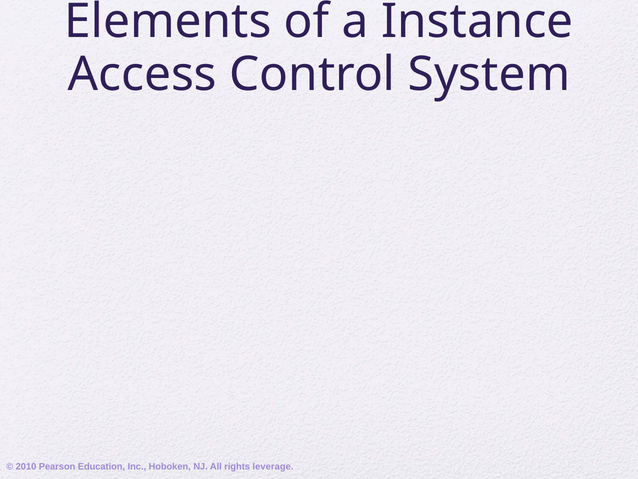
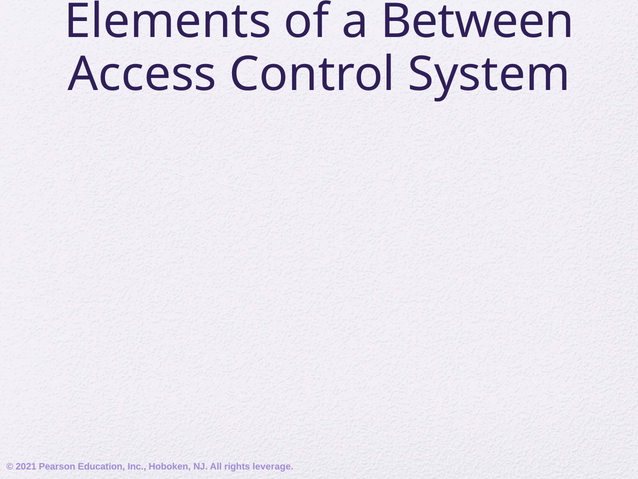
Instance: Instance -> Between
2010: 2010 -> 2021
